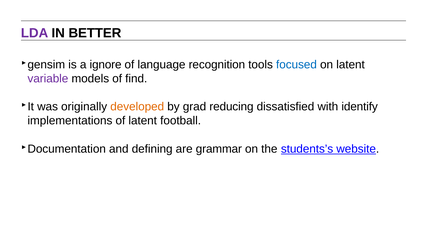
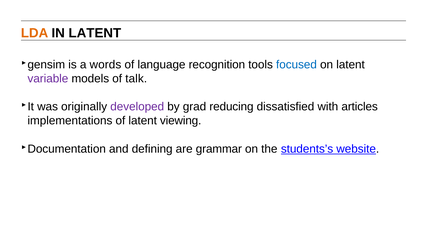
LDA colour: purple -> orange
IN BETTER: BETTER -> LATENT
ignore: ignore -> words
find: find -> talk
developed colour: orange -> purple
identify: identify -> articles
football: football -> viewing
